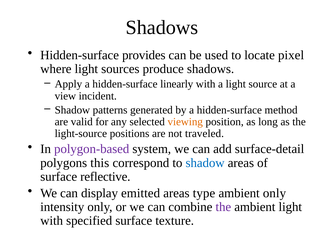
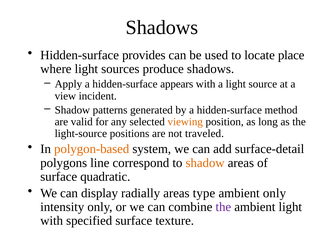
pixel: pixel -> place
linearly: linearly -> appears
polygon-based colour: purple -> orange
this: this -> line
shadow at (205, 163) colour: blue -> orange
reflective: reflective -> quadratic
emitted: emitted -> radially
